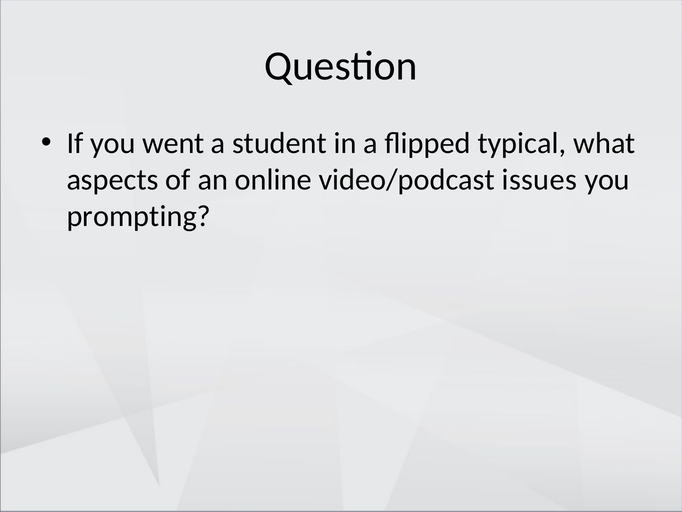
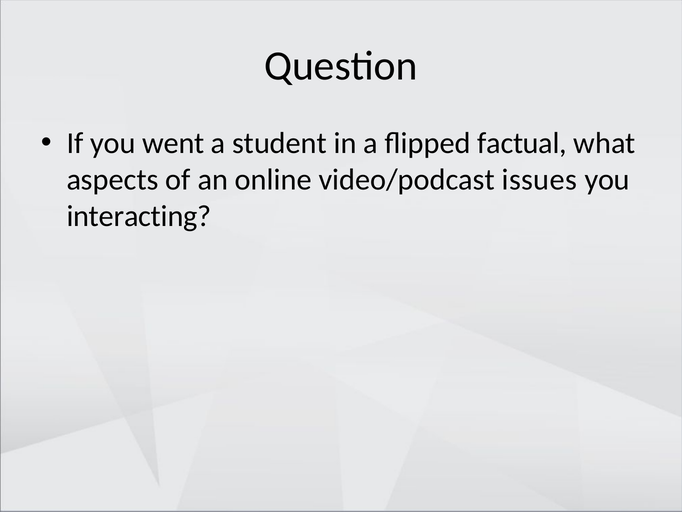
typical: typical -> factual
prompting: prompting -> interacting
